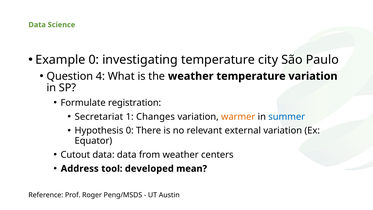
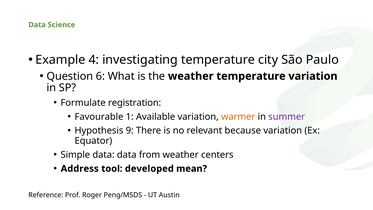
Example 0: 0 -> 4
4: 4 -> 6
Secretariat: Secretariat -> Favourable
Changes: Changes -> Available
summer colour: blue -> purple
Hypothesis 0: 0 -> 9
external: external -> because
Cutout: Cutout -> Simple
